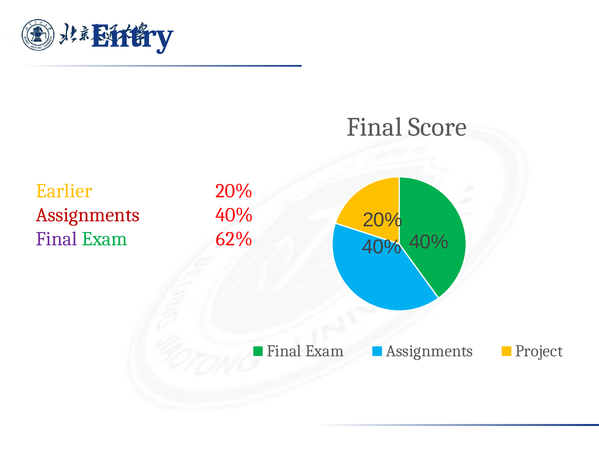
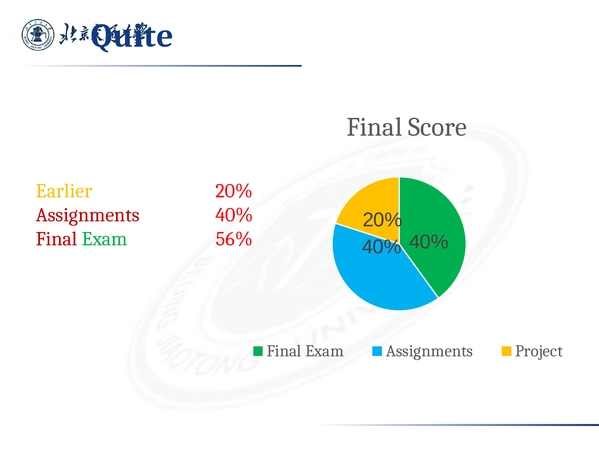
Entry: Entry -> Quite
Final at (57, 239) colour: purple -> red
62%: 62% -> 56%
